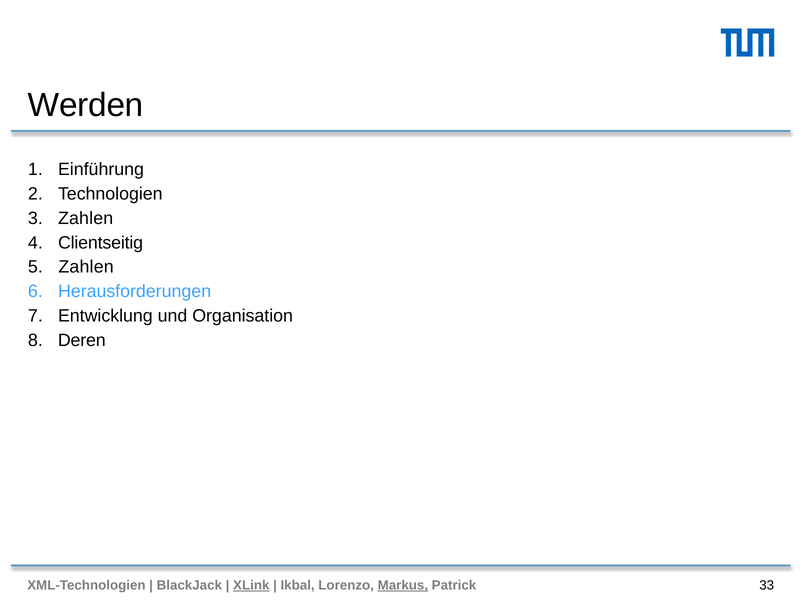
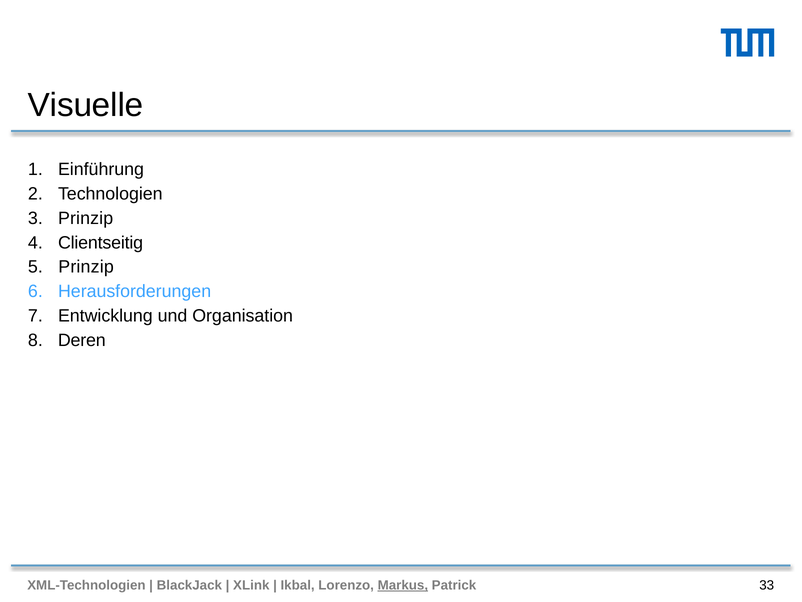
Werden: Werden -> Visuelle
Zahlen at (86, 218): Zahlen -> Prinzip
Zahlen at (86, 267): Zahlen -> Prinzip
XLink underline: present -> none
